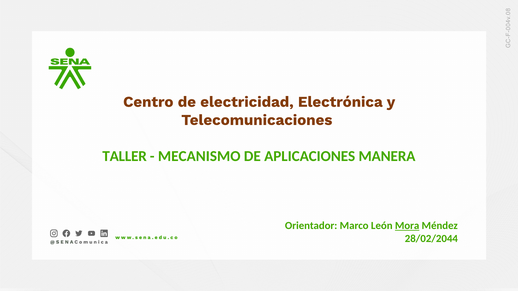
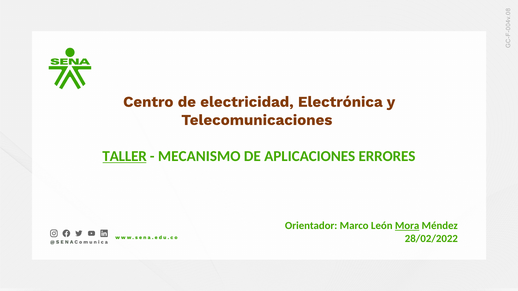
TALLER underline: none -> present
MANERA: MANERA -> ERRORES
28/02/2044: 28/02/2044 -> 28/02/2022
